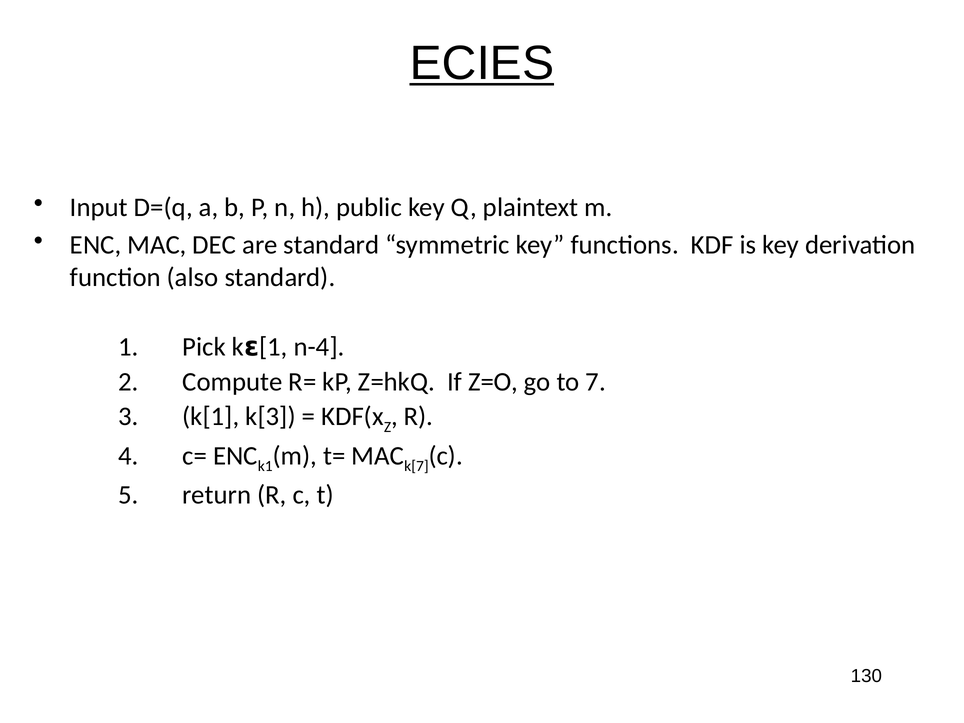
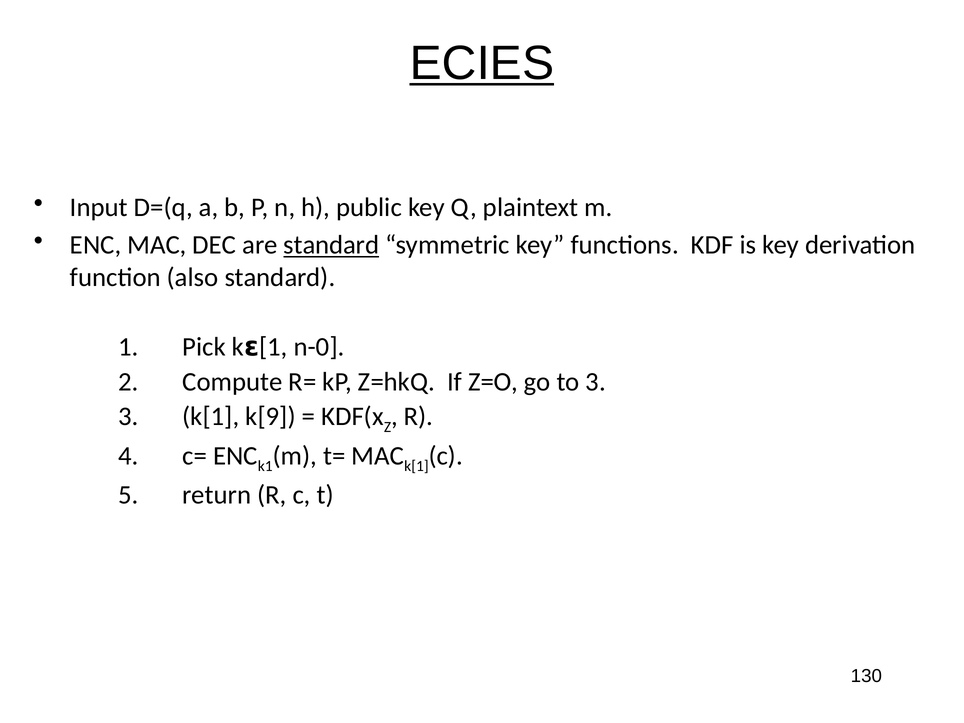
standard at (331, 245) underline: none -> present
n-4: n-4 -> n-0
to 7: 7 -> 3
k[3: k[3 -> k[9
MAC k[7: k[7 -> k[1
